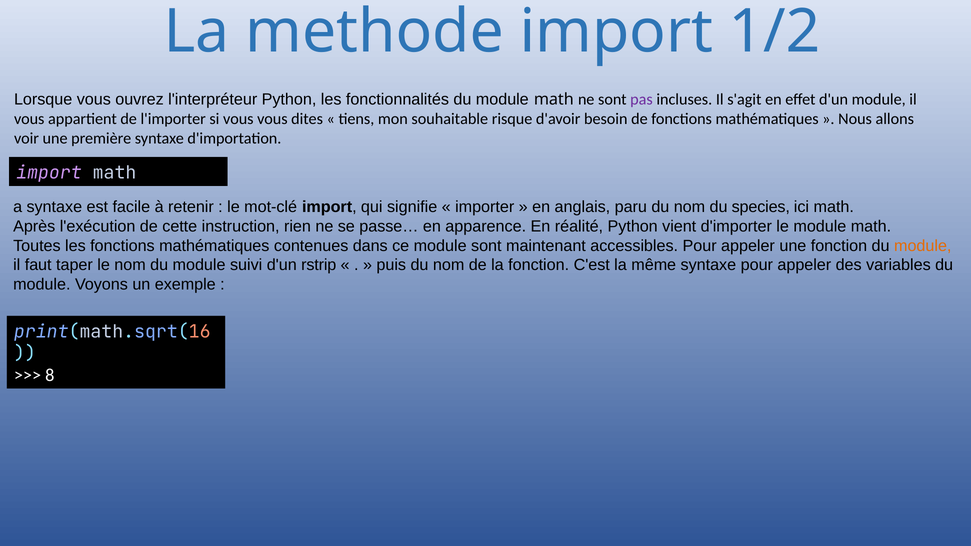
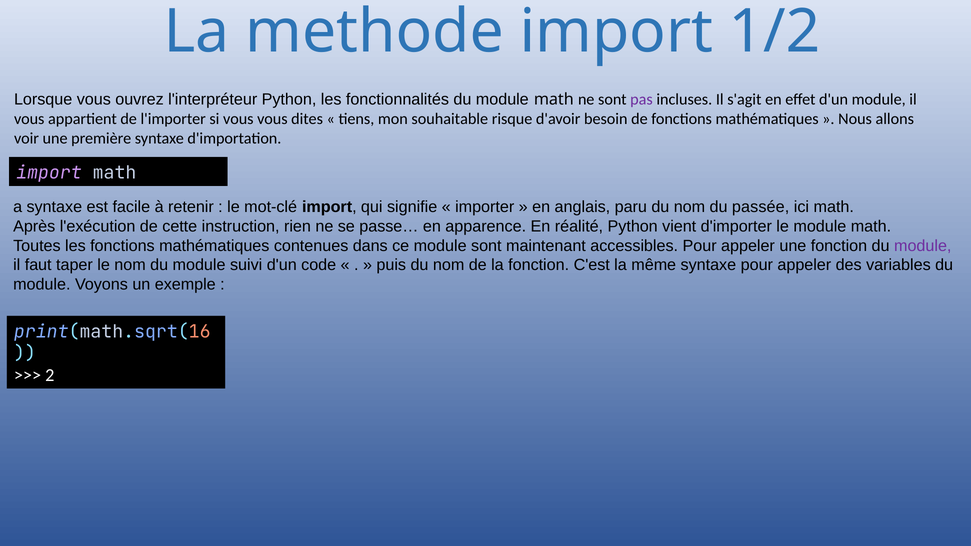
species: species -> passée
module at (923, 246) colour: orange -> purple
rstrip: rstrip -> code
8: 8 -> 2
